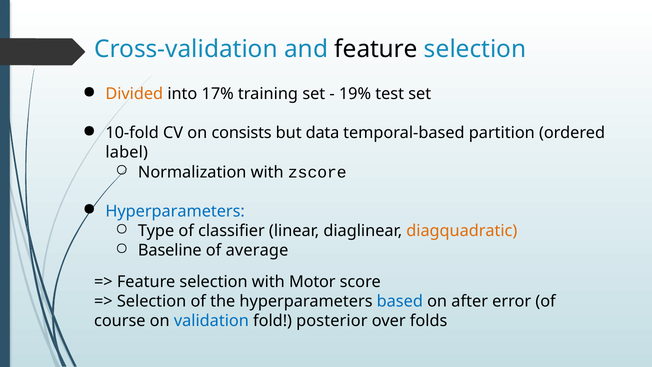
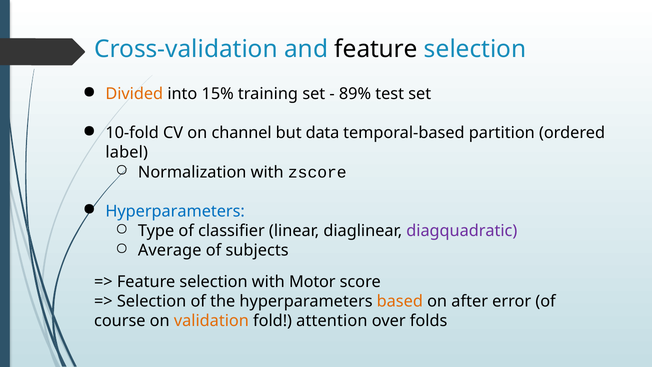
17%: 17% -> 15%
19%: 19% -> 89%
consists: consists -> channel
diagquadratic colour: orange -> purple
Baseline: Baseline -> Average
average: average -> subjects
based colour: blue -> orange
validation colour: blue -> orange
posterior: posterior -> attention
